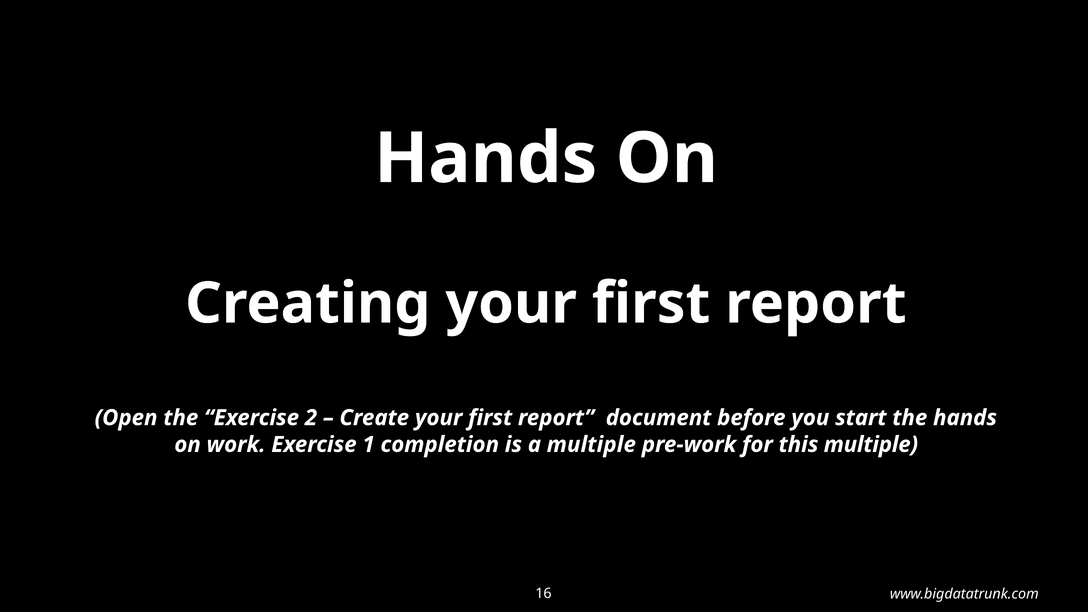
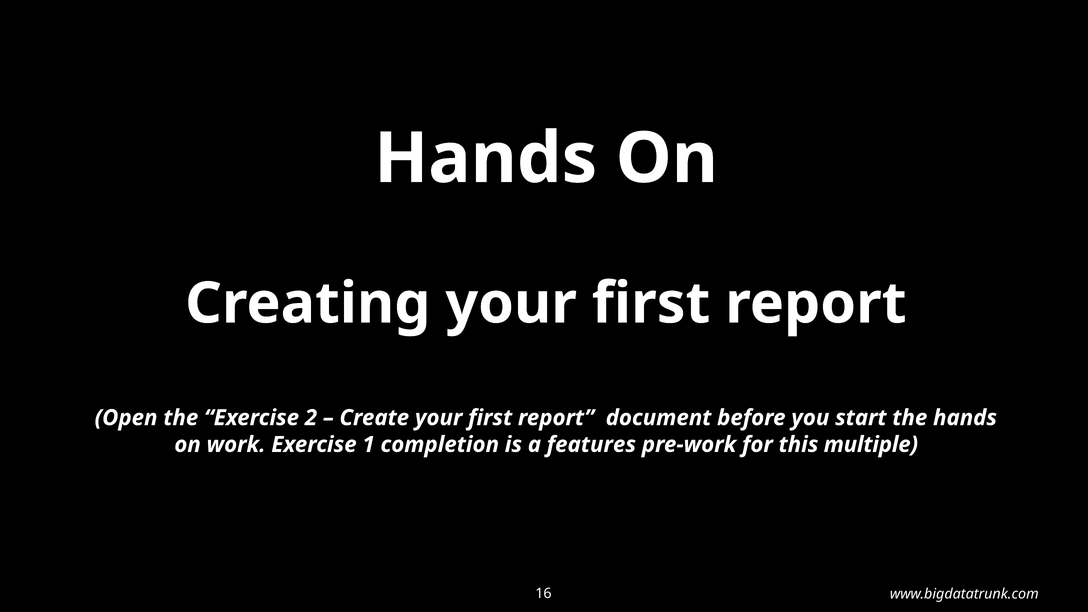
a multiple: multiple -> features
